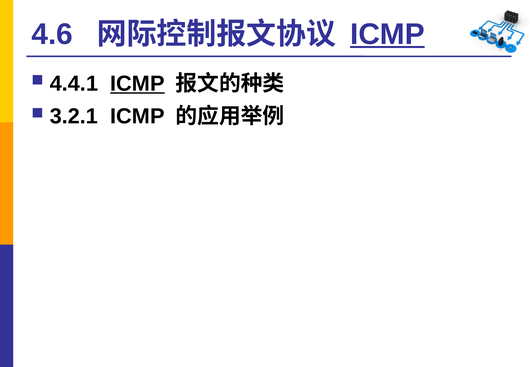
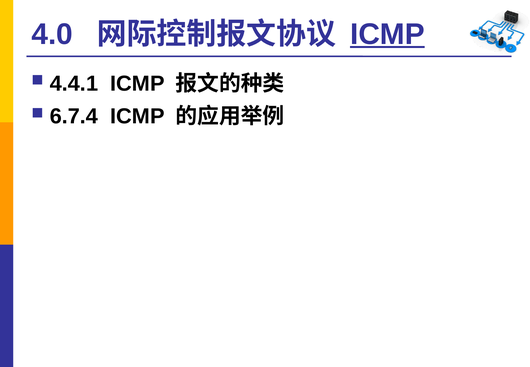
4.6: 4.6 -> 4.0
ICMP at (137, 84) underline: present -> none
3.2.1: 3.2.1 -> 6.7.4
